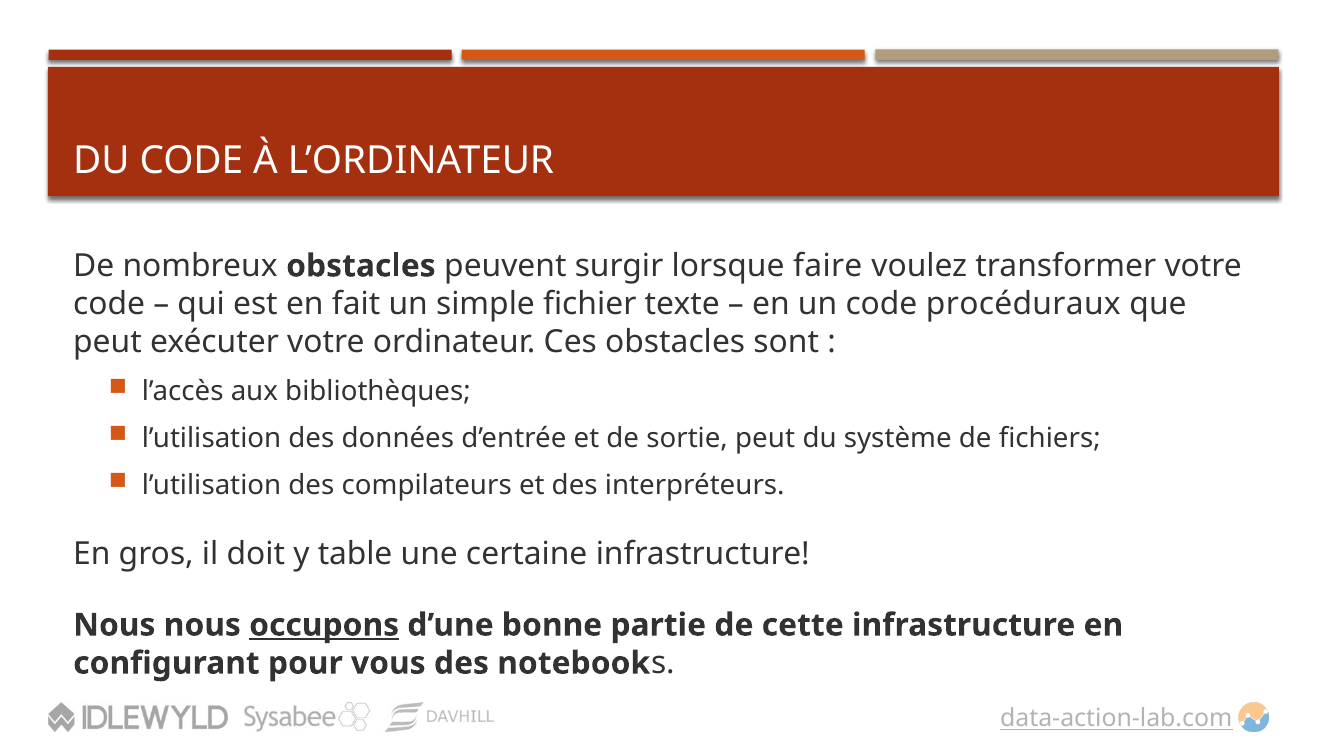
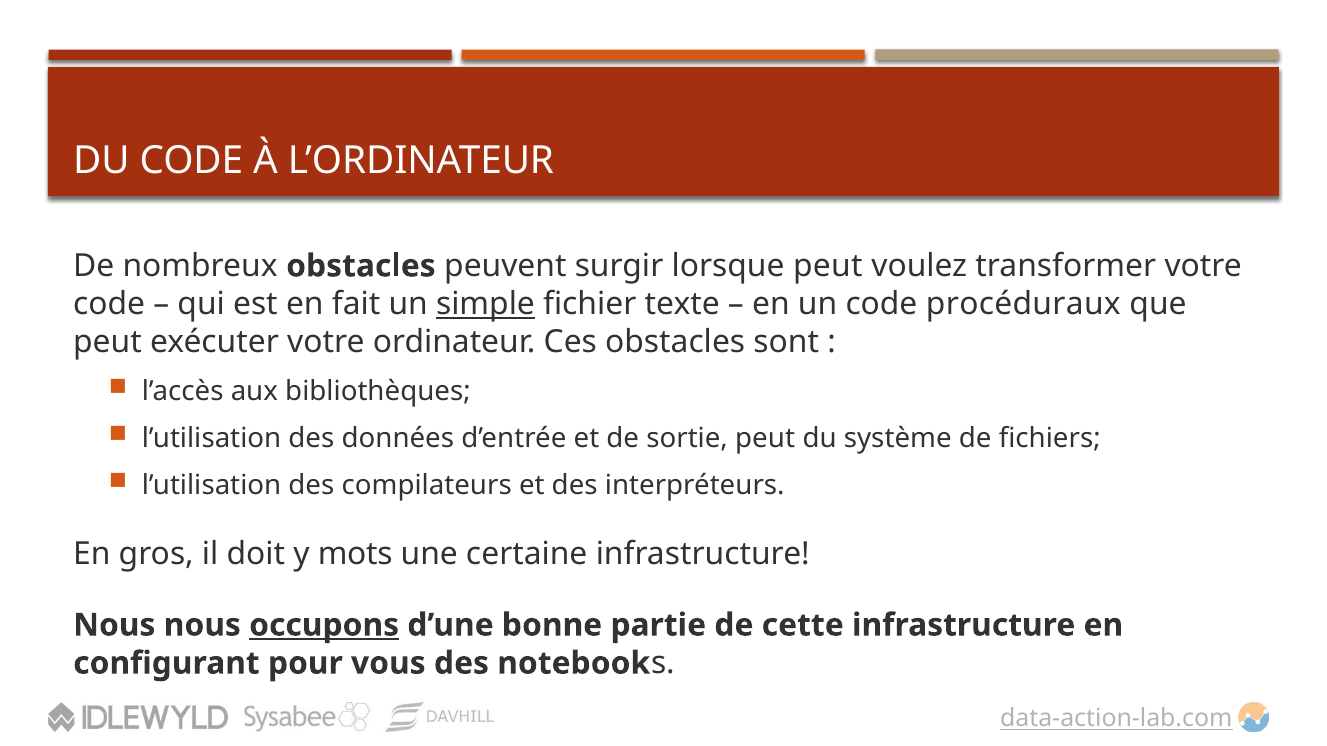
lorsque faire: faire -> peut
simple underline: none -> present
table: table -> mots
